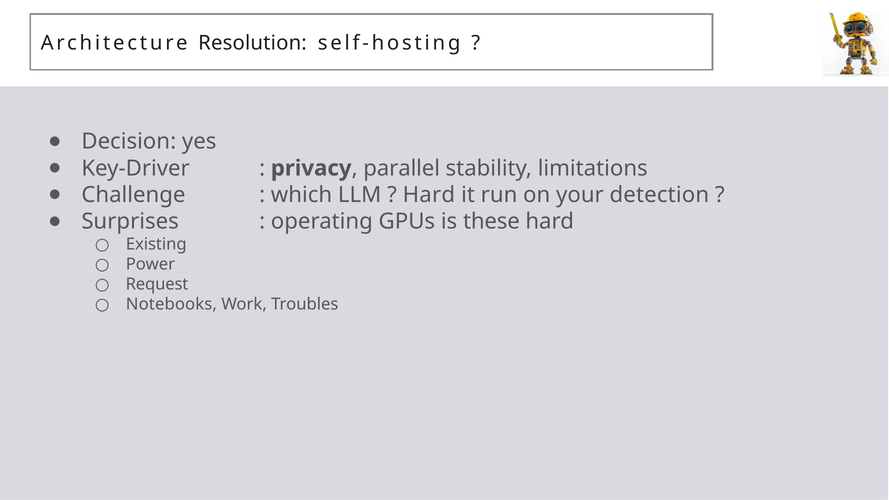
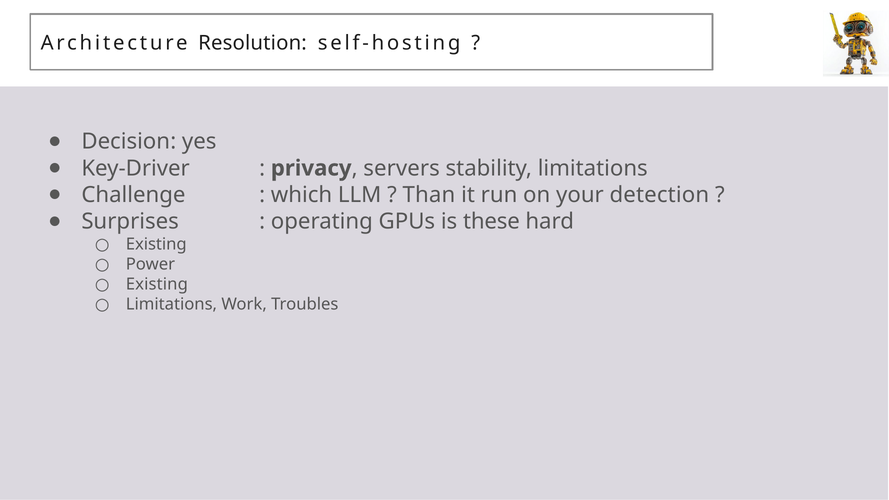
parallel: parallel -> servers
Hard at (429, 195): Hard -> Than
Request at (157, 285): Request -> Existing
Notebooks at (171, 305): Notebooks -> Limitations
